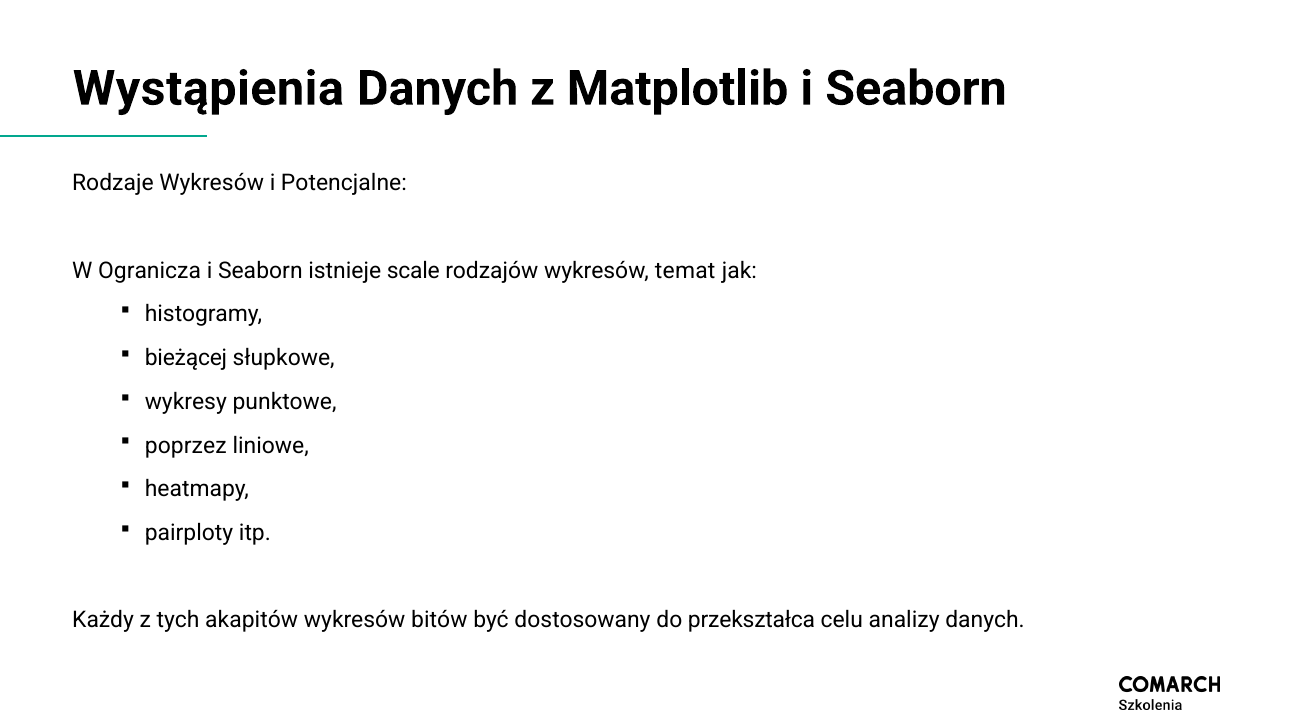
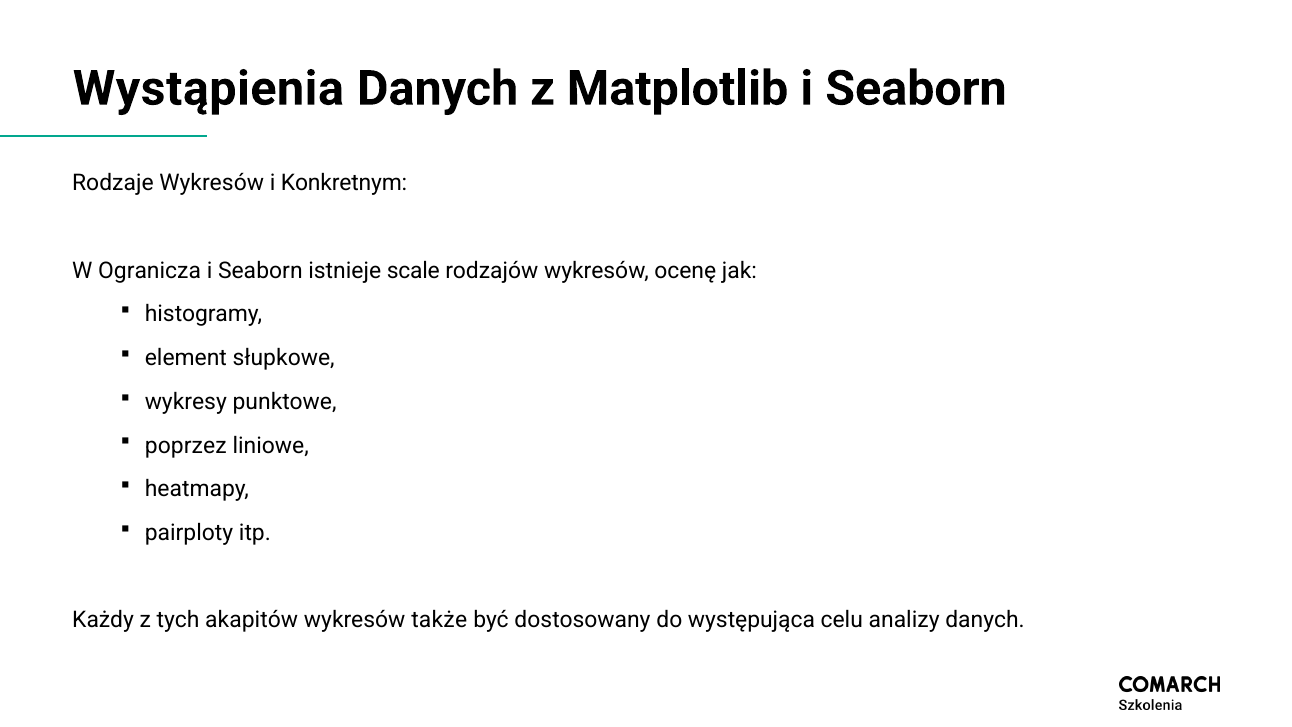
Potencjalne: Potencjalne -> Konkretnym
temat: temat -> ocenę
bieżącej: bieżącej -> element
bitów: bitów -> także
przekształca: przekształca -> występująca
